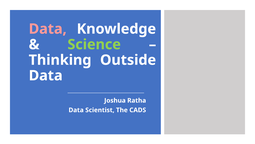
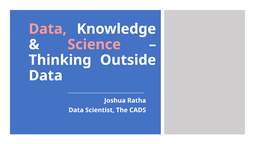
Science colour: light green -> pink
